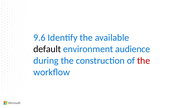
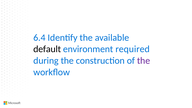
9.6: 9.6 -> 6.4
audience: audience -> required
the at (144, 61) colour: red -> purple
